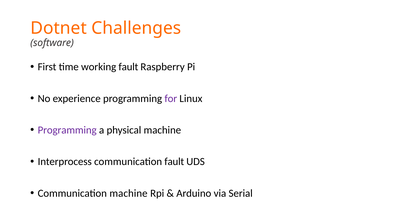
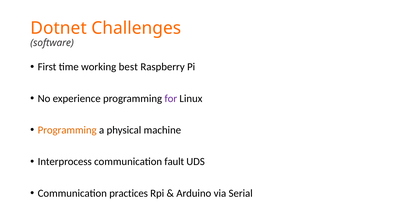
working fault: fault -> best
Programming at (67, 130) colour: purple -> orange
Communication machine: machine -> practices
